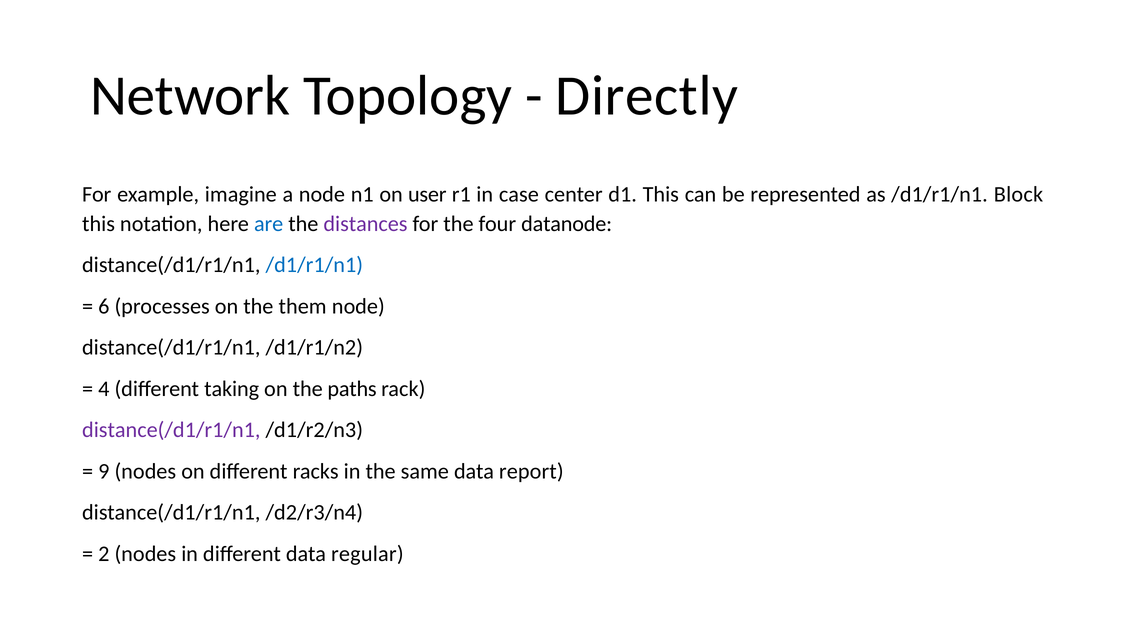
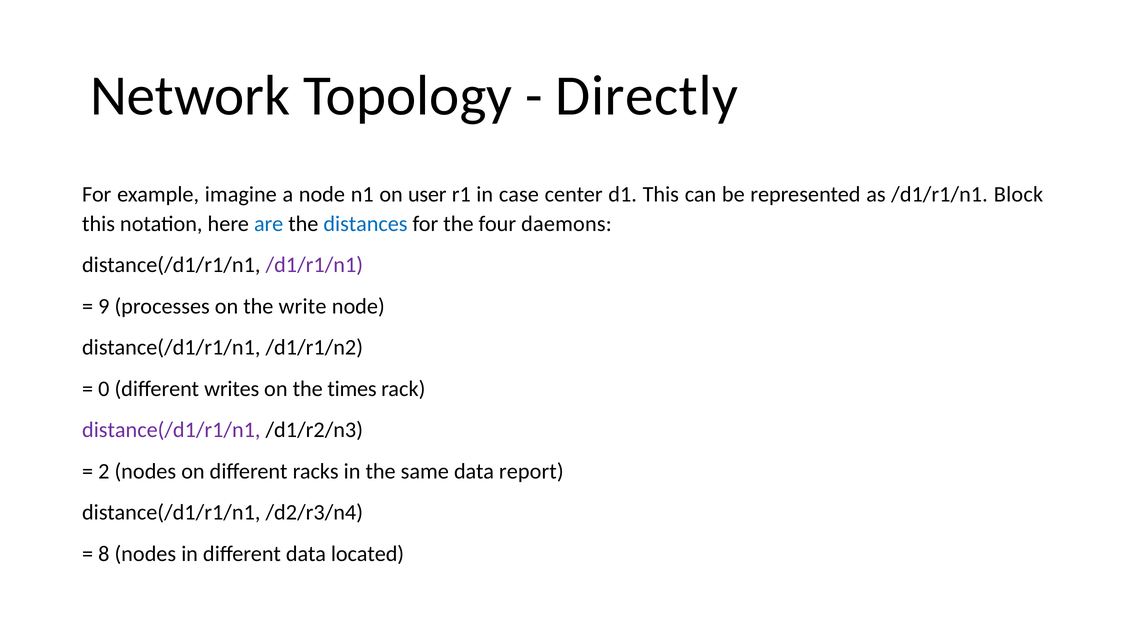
distances colour: purple -> blue
datanode: datanode -> daemons
/d1/r1/n1 at (314, 265) colour: blue -> purple
6: 6 -> 9
them: them -> write
4: 4 -> 0
taking: taking -> writes
paths: paths -> times
9: 9 -> 2
2: 2 -> 8
regular: regular -> located
